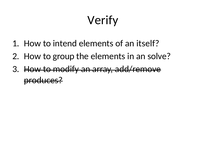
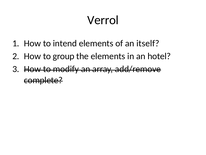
Verify: Verify -> Verrol
solve: solve -> hotel
produces: produces -> complete
